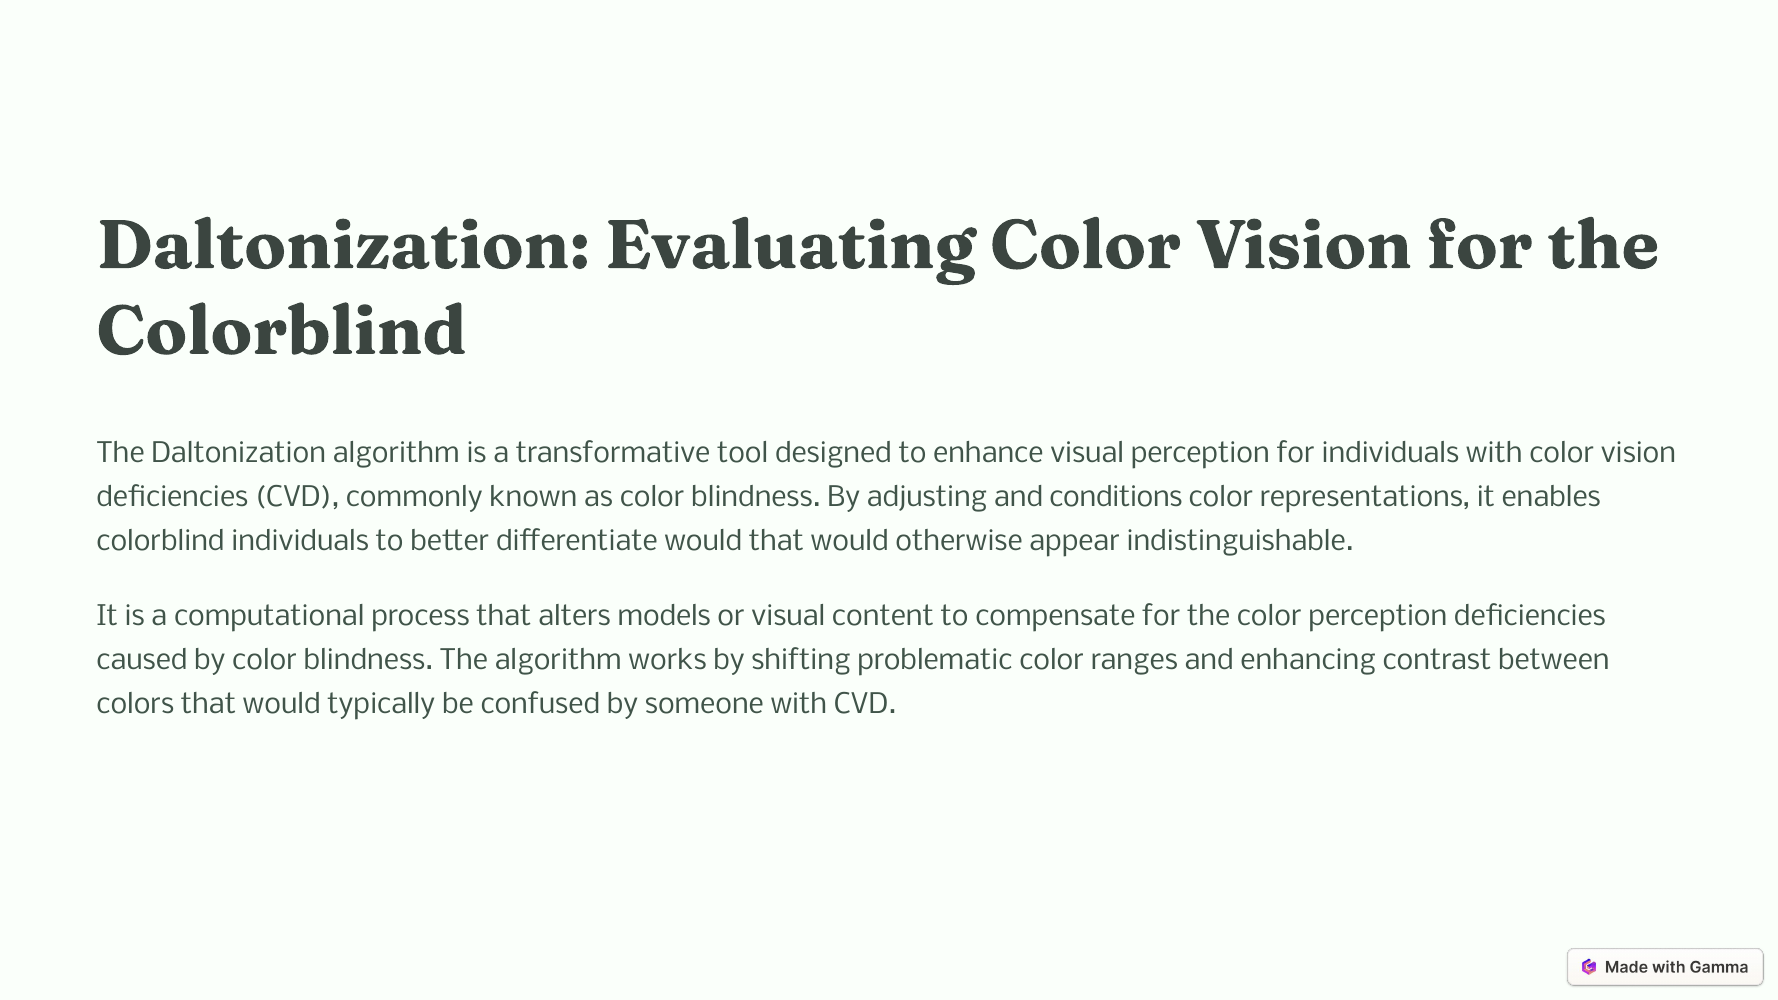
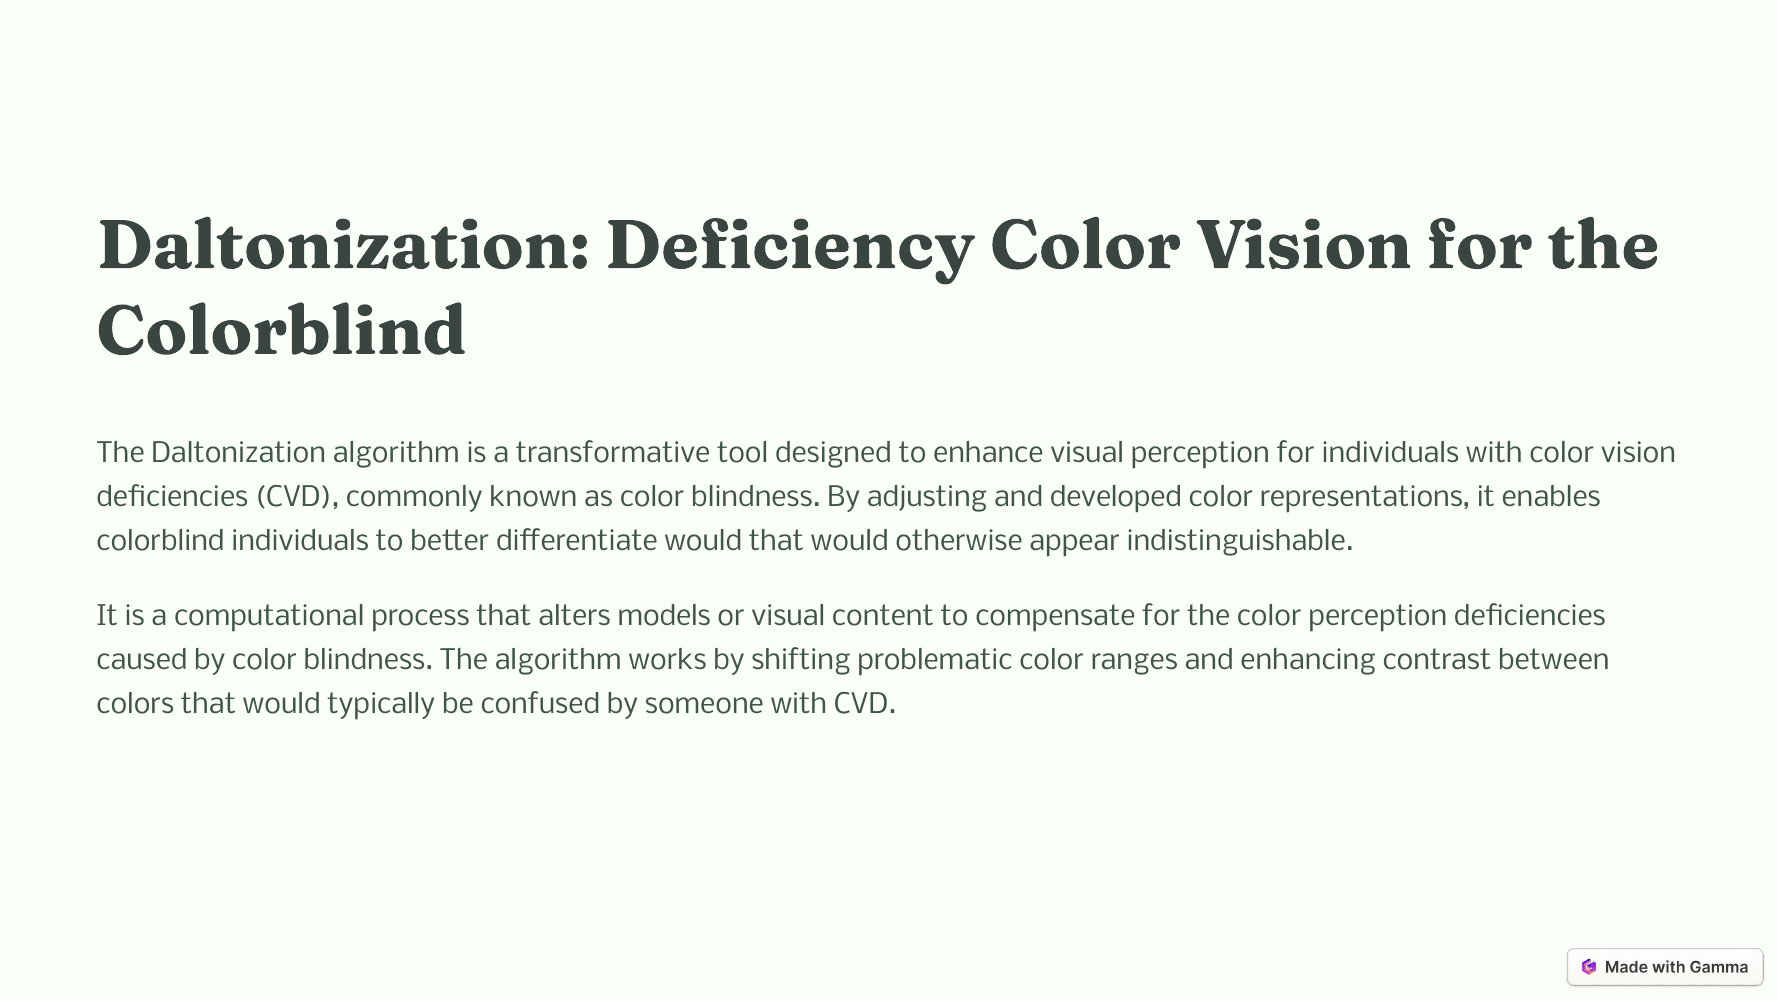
Evaluating: Evaluating -> Deficiency
conditions: conditions -> developed
